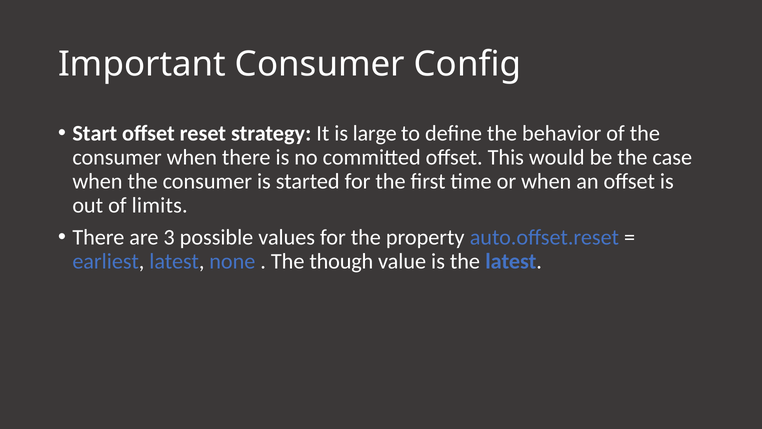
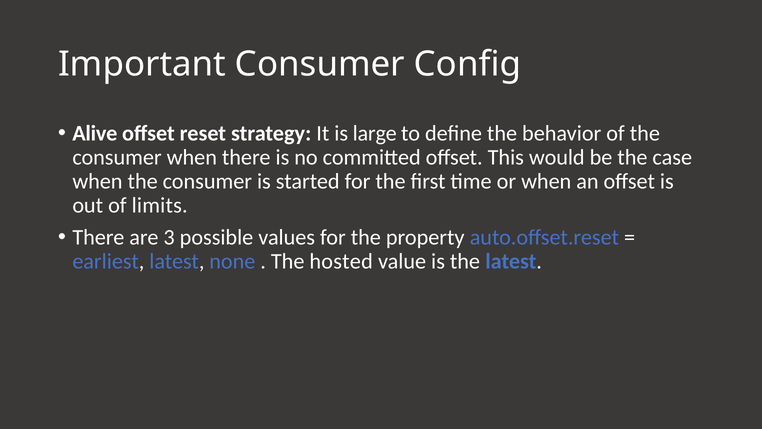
Start: Start -> Alive
though: though -> hosted
